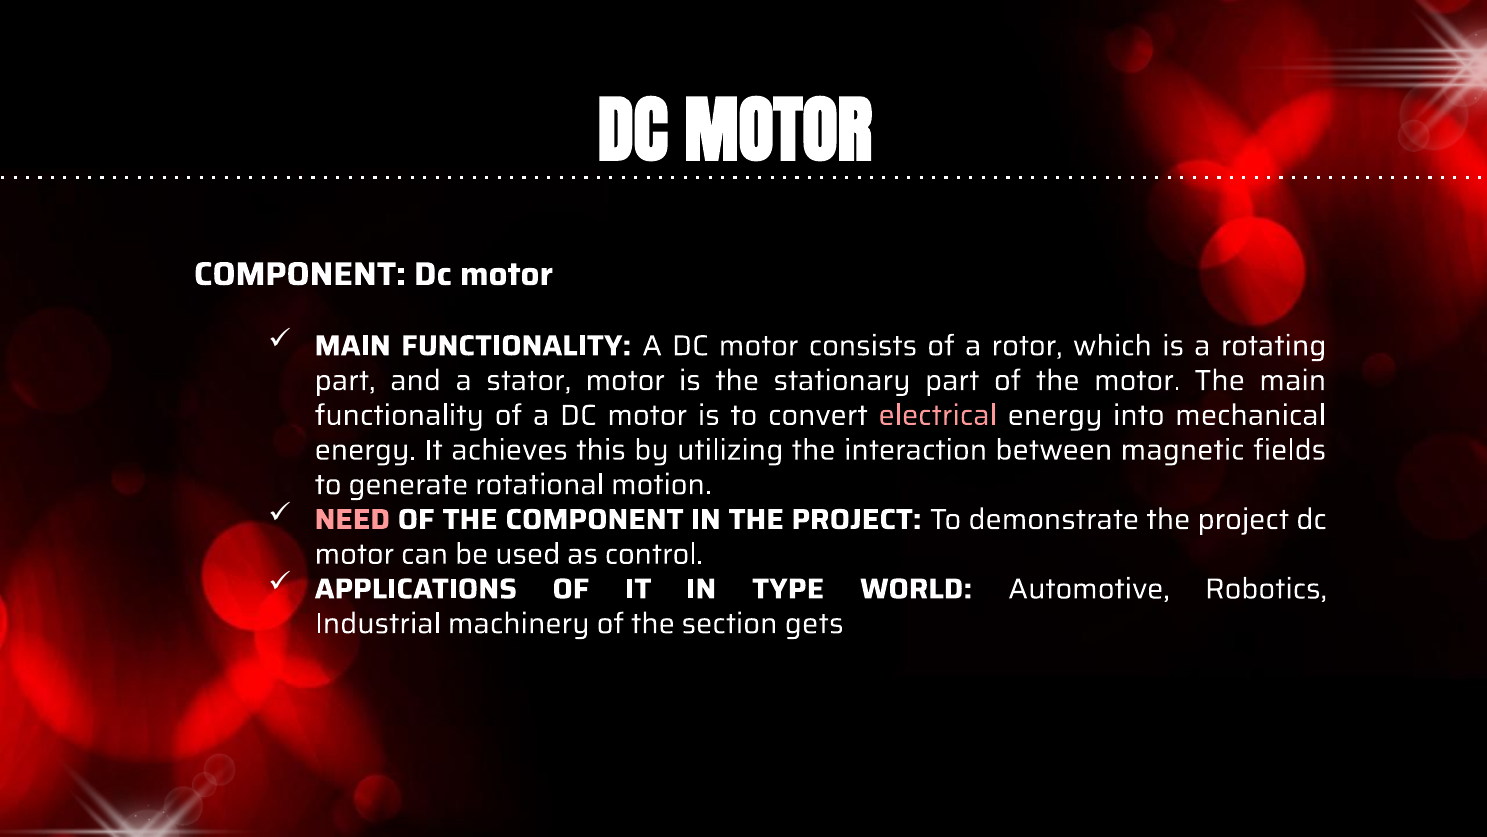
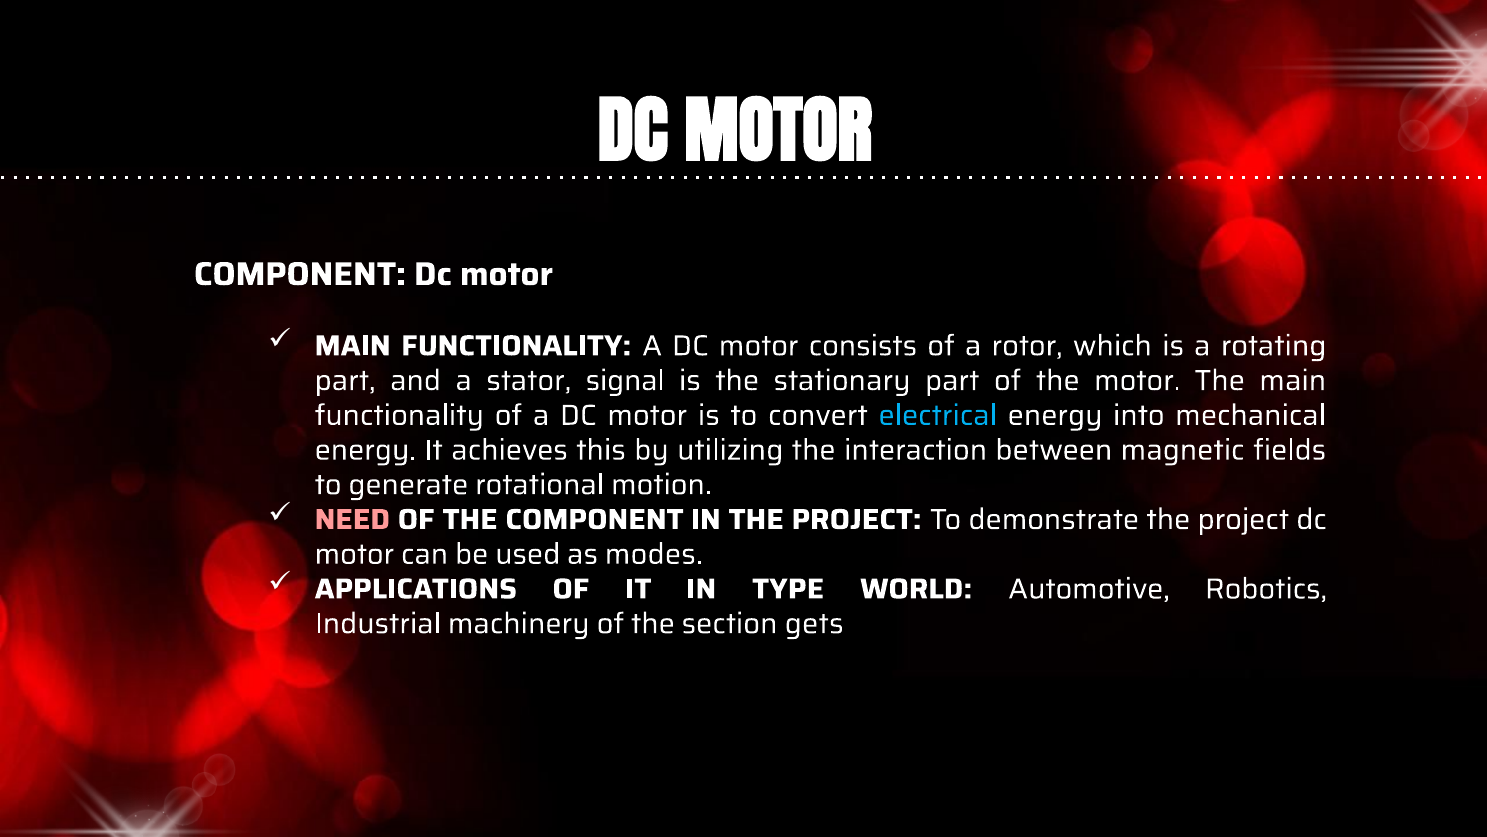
stator motor: motor -> signal
electrical colour: pink -> light blue
control: control -> modes
